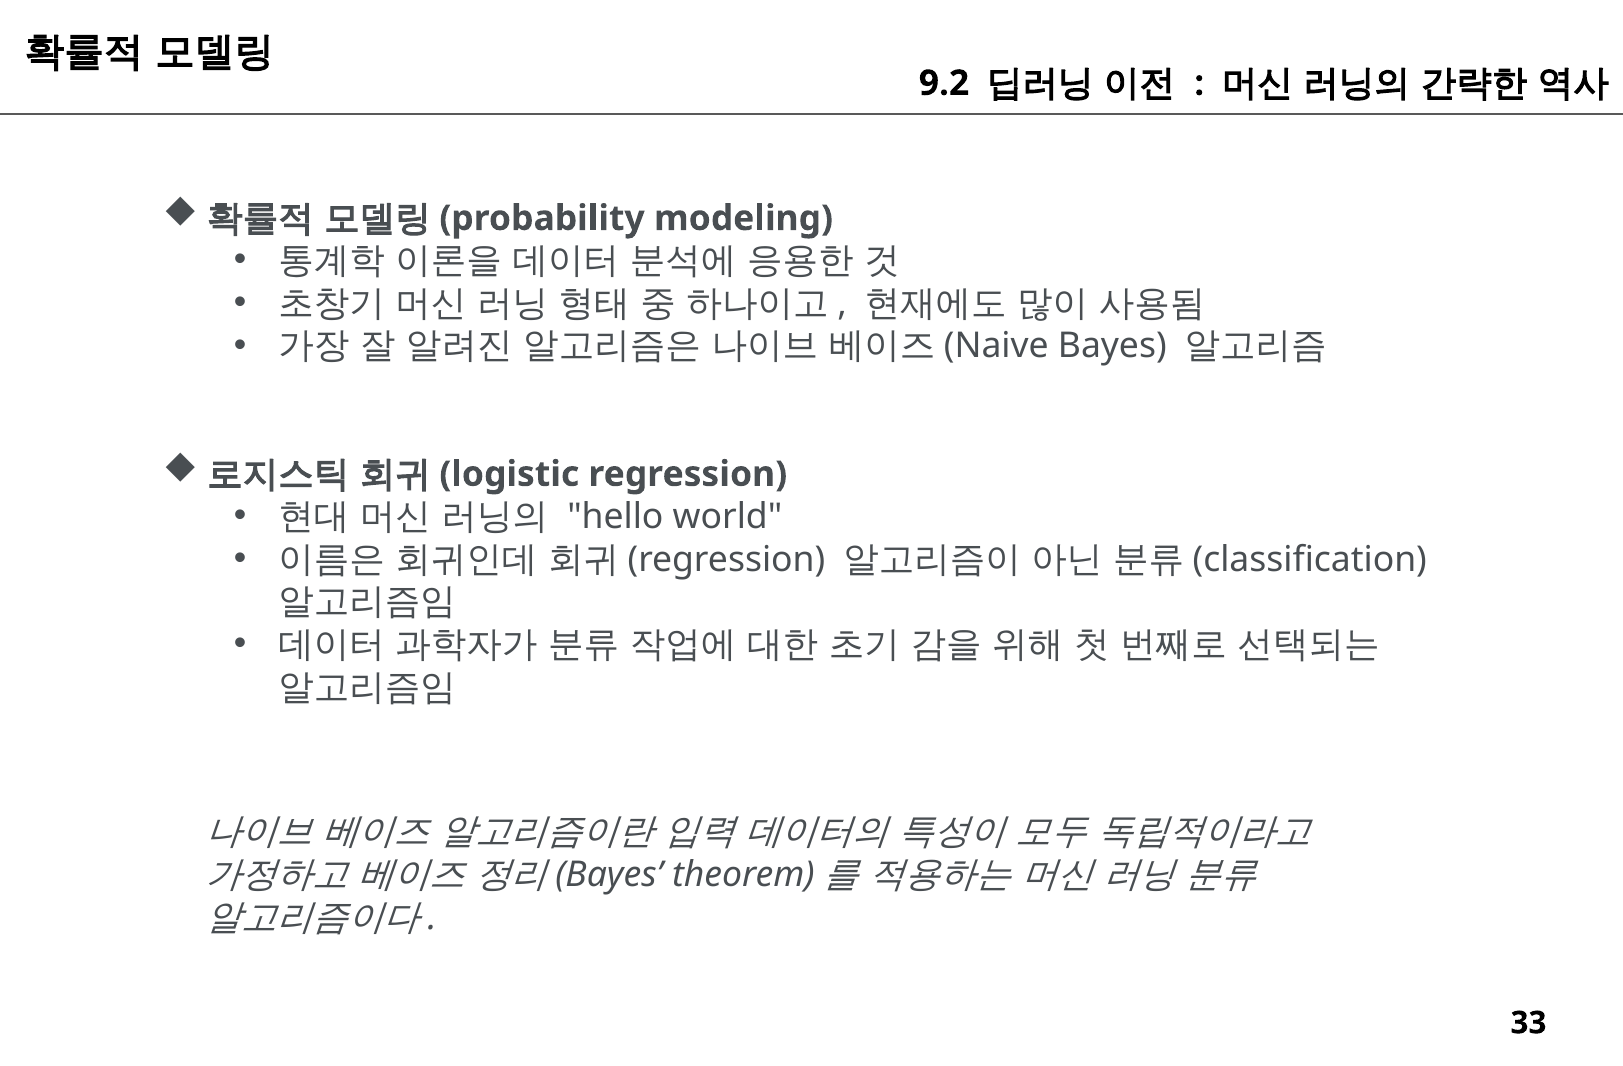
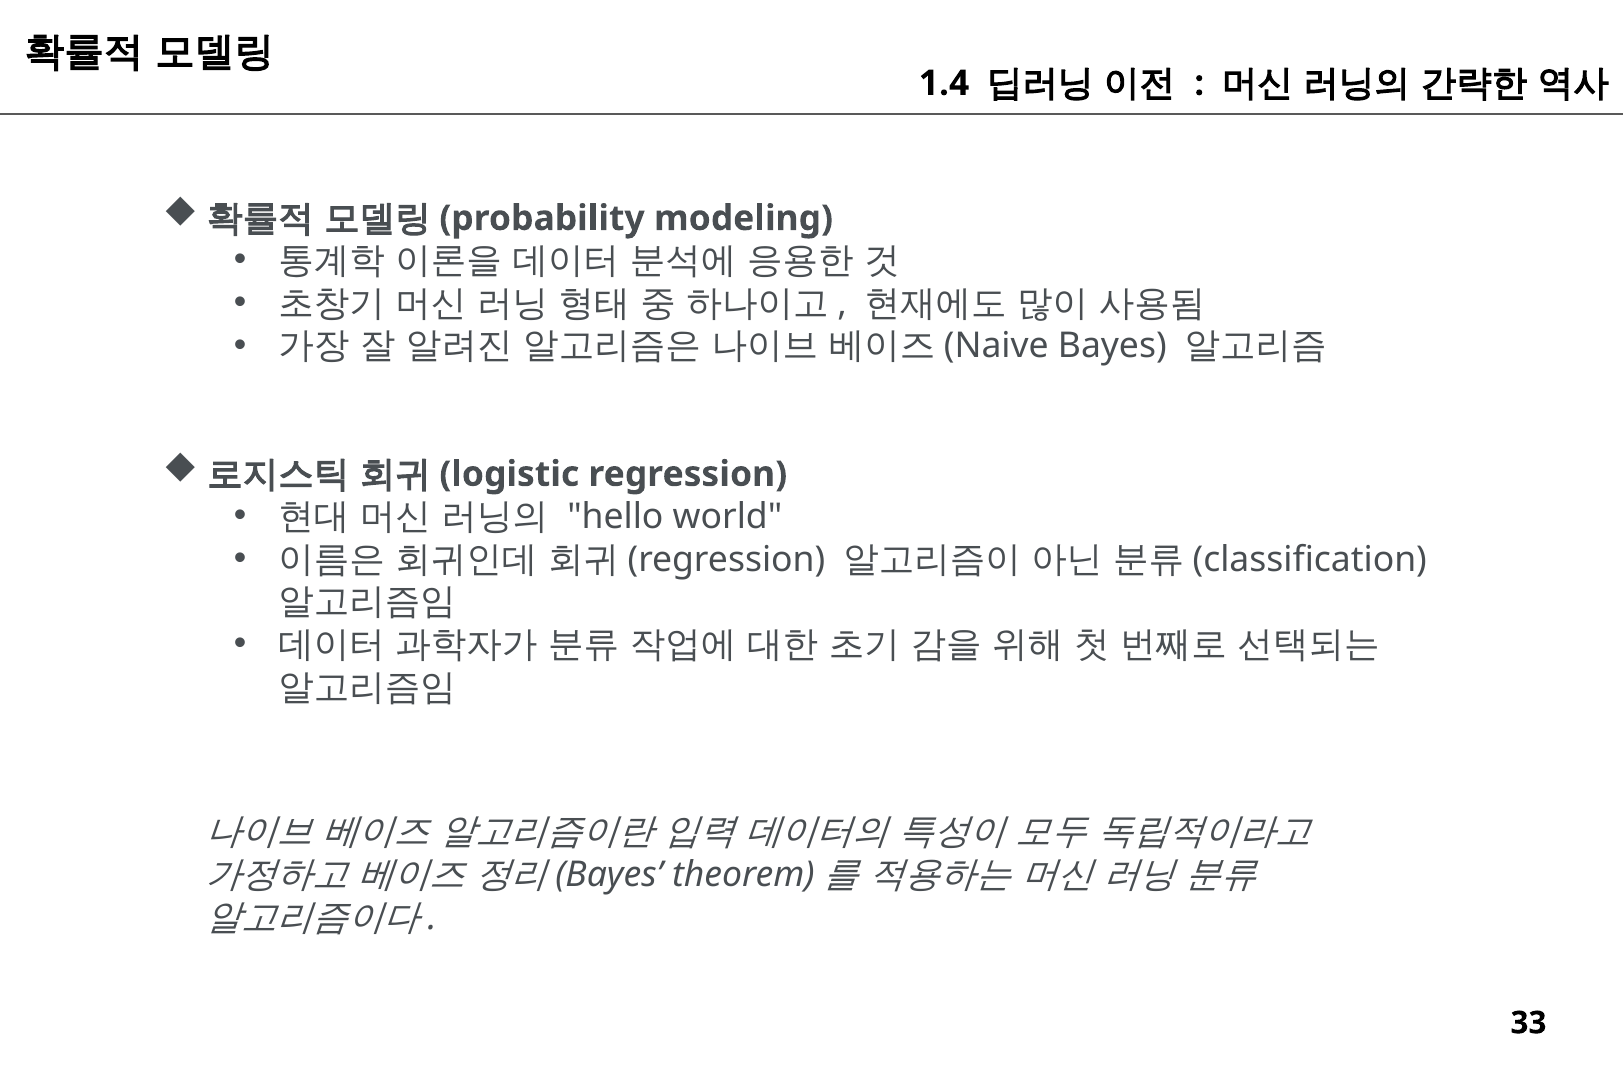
9.2: 9.2 -> 1.4
